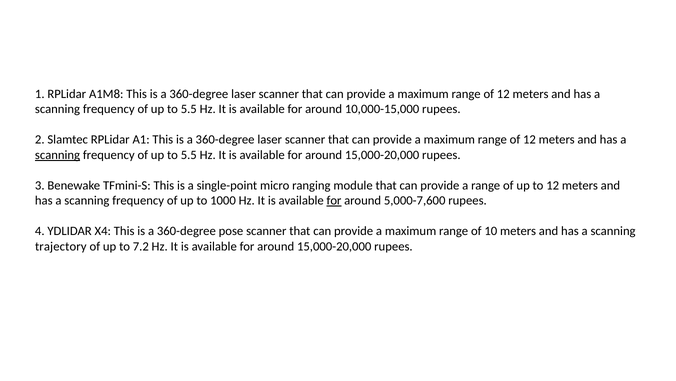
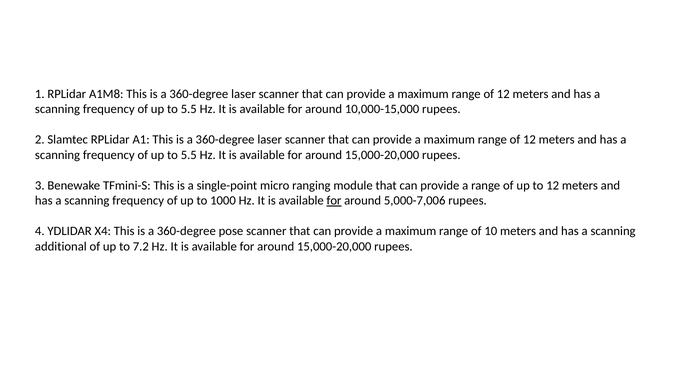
scanning at (58, 155) underline: present -> none
5,000-7,600: 5,000-7,600 -> 5,000-7,006
trajectory: trajectory -> additional
